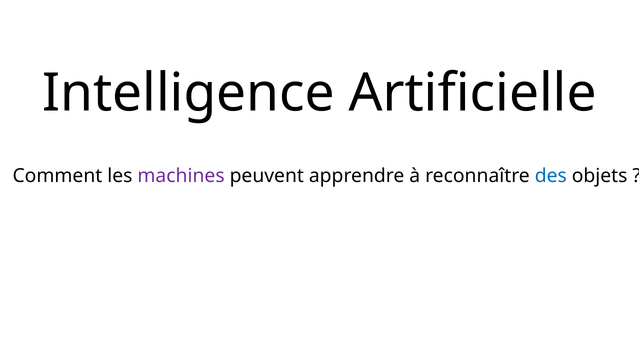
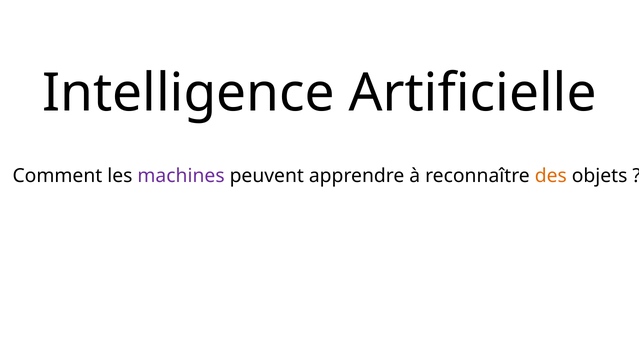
des colour: blue -> orange
